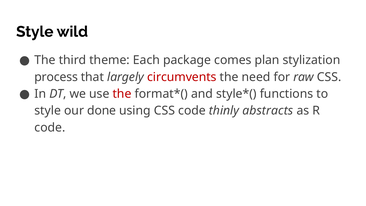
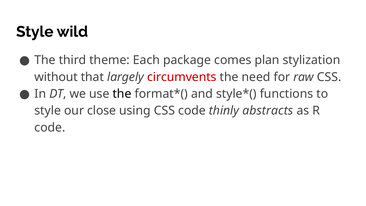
process: process -> without
the at (122, 94) colour: red -> black
done: done -> close
